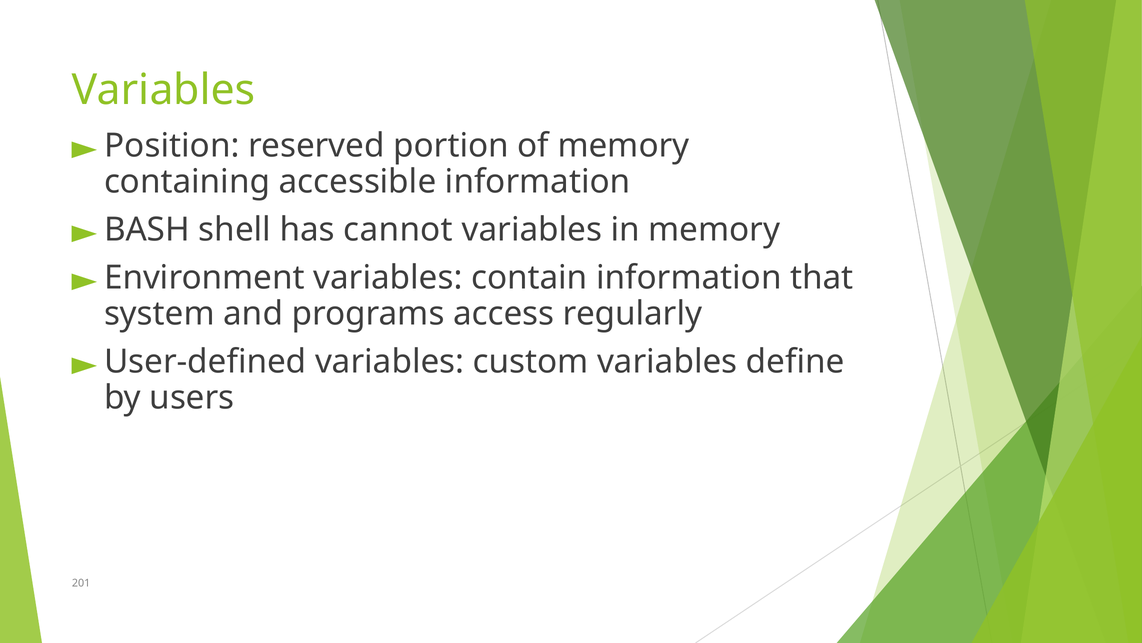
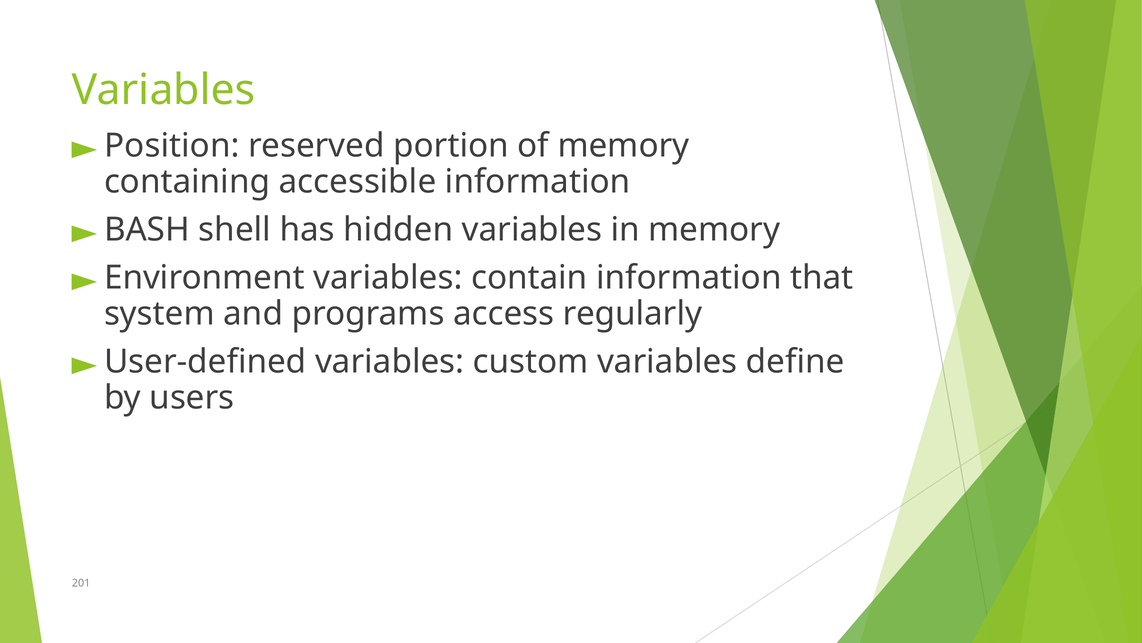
cannot: cannot -> hidden
